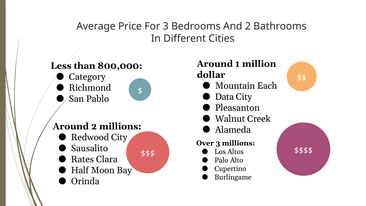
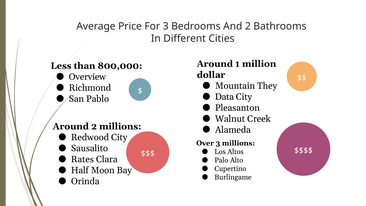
Category: Category -> Overview
Each: Each -> They
